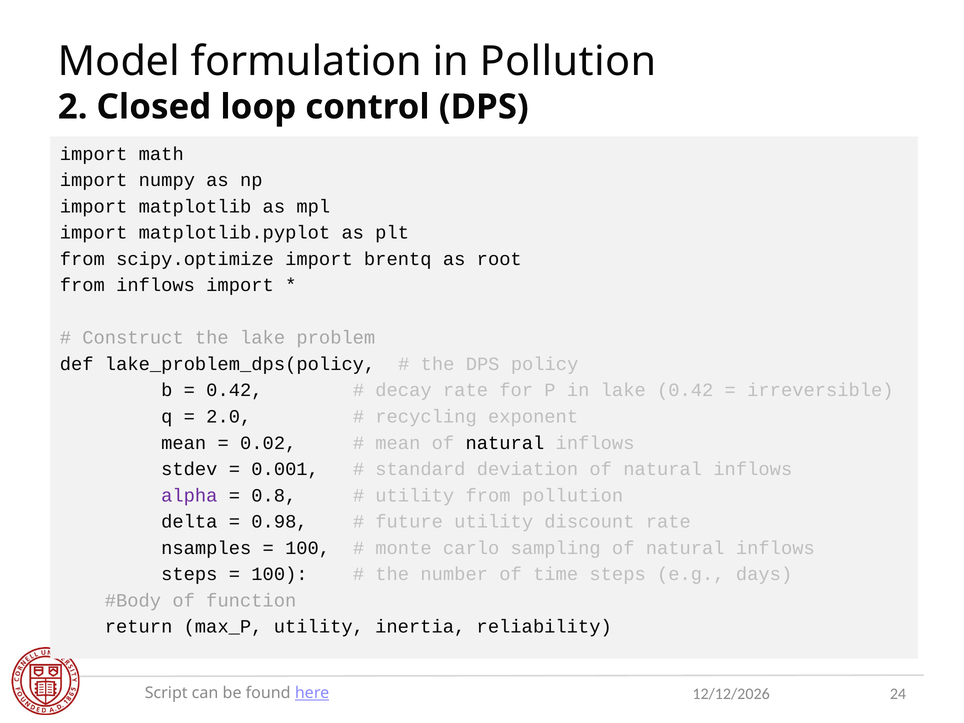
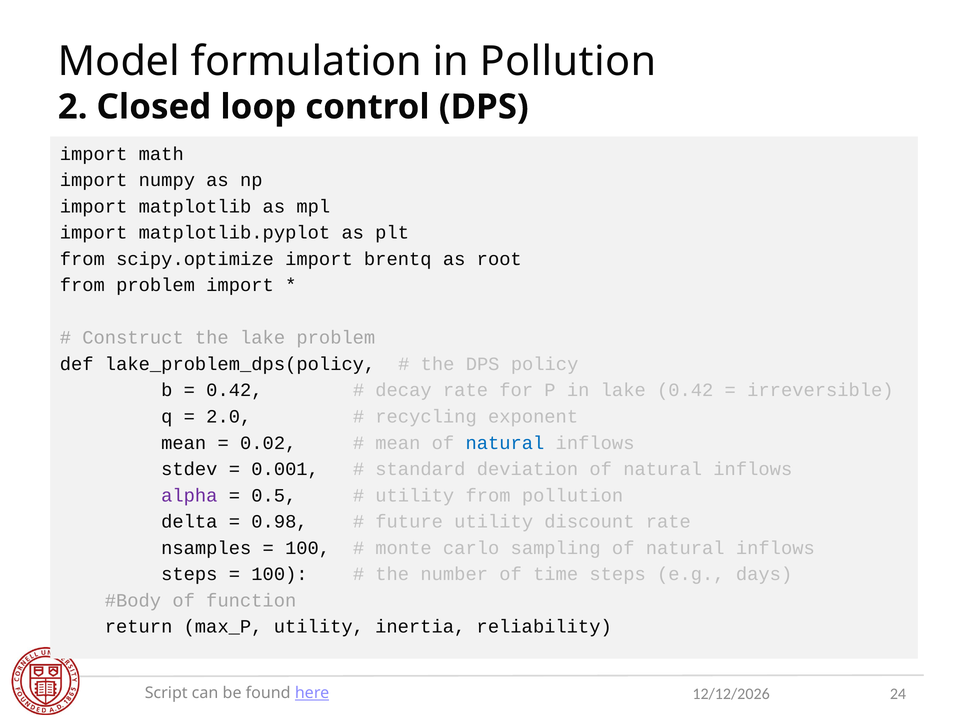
from inflows: inflows -> problem
natural at (505, 443) colour: black -> blue
0.8: 0.8 -> 0.5
